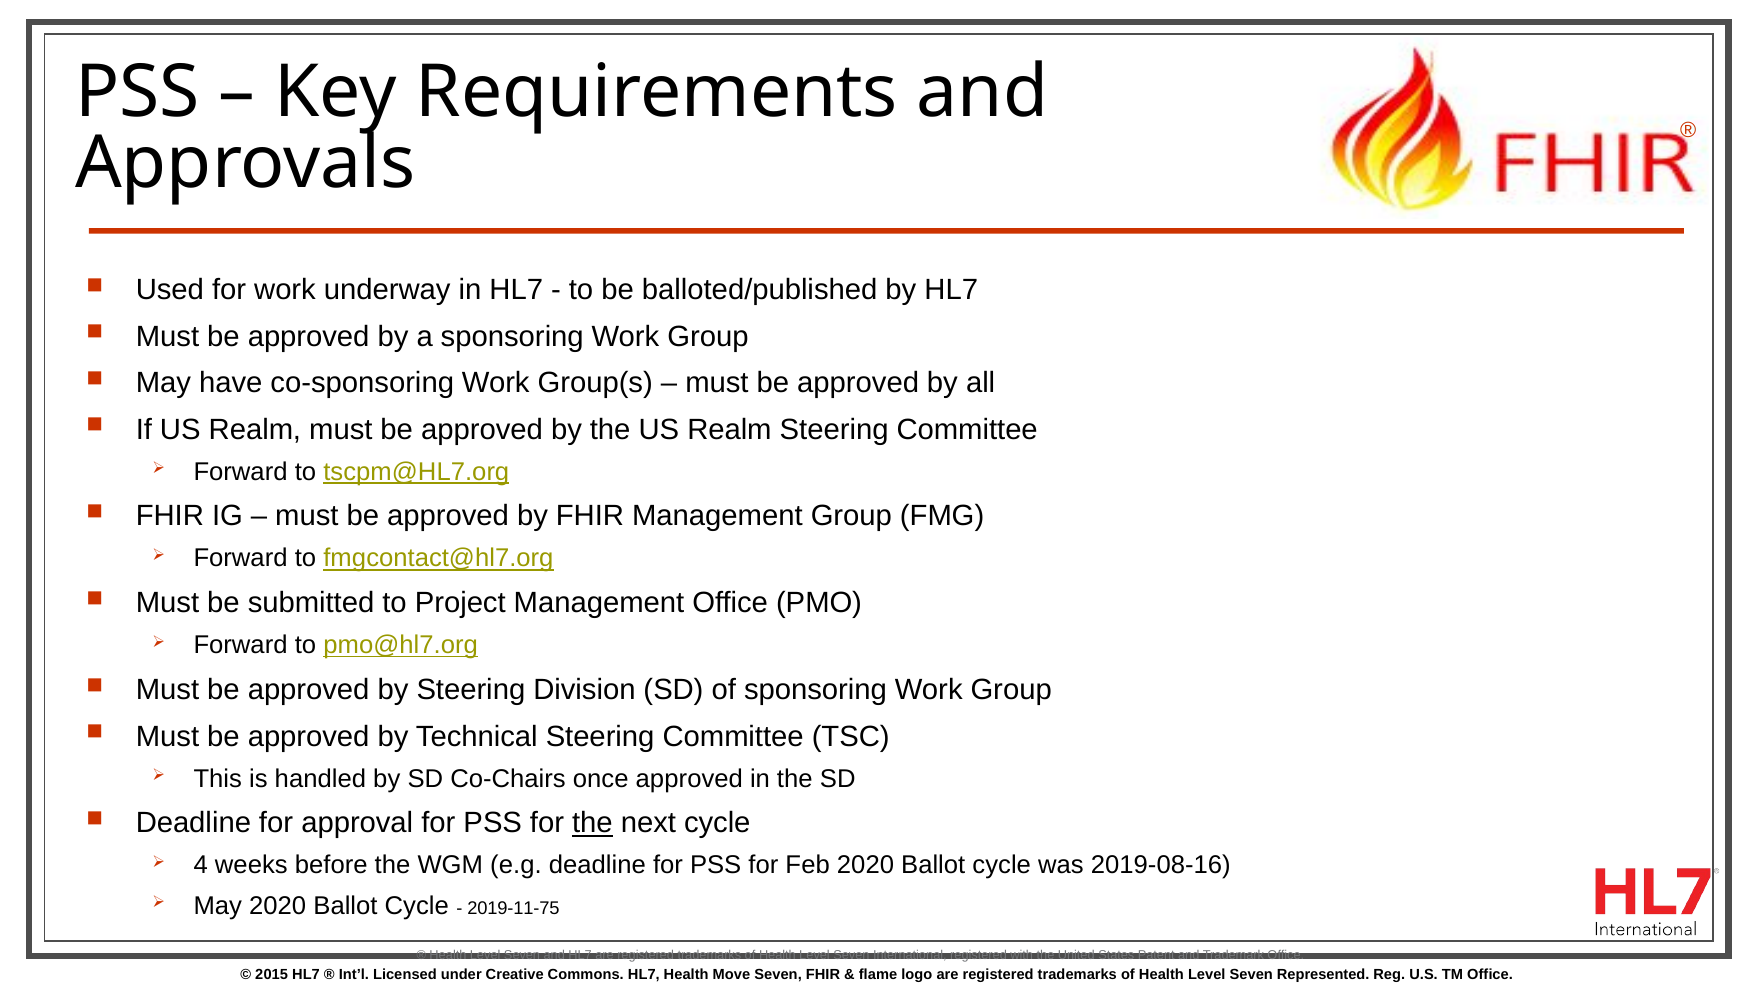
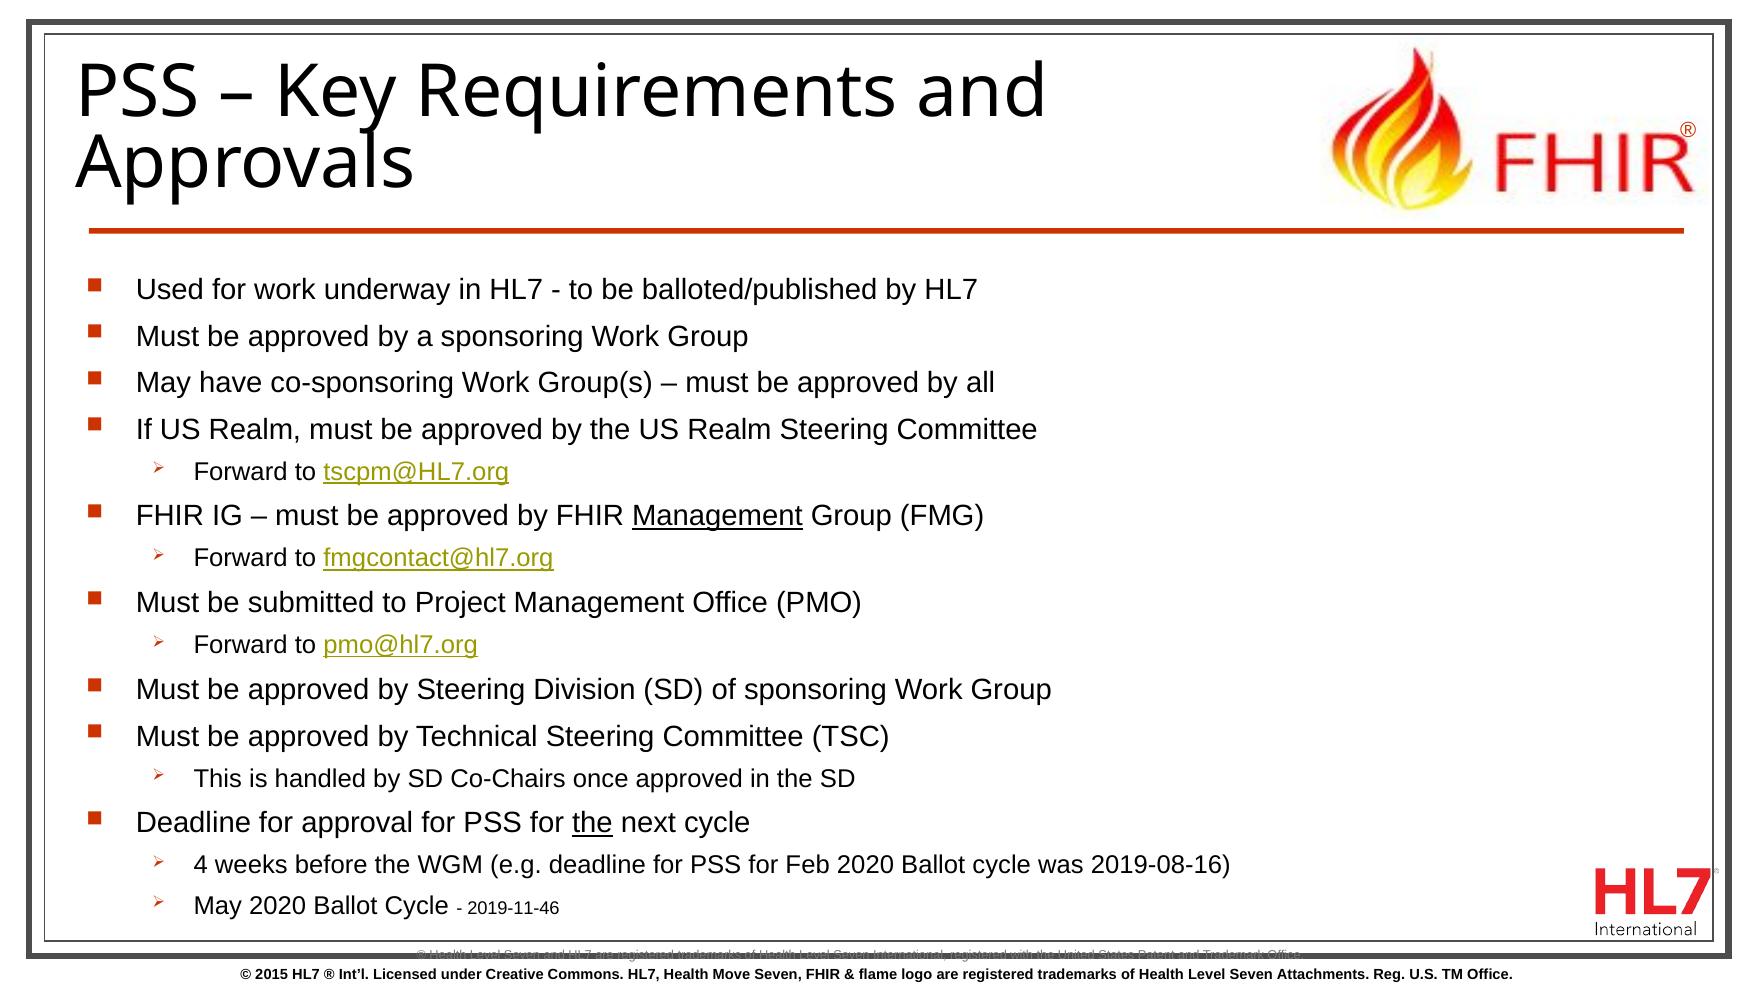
Management at (717, 516) underline: none -> present
2019-11-75: 2019-11-75 -> 2019-11-46
Represented: Represented -> Attachments
